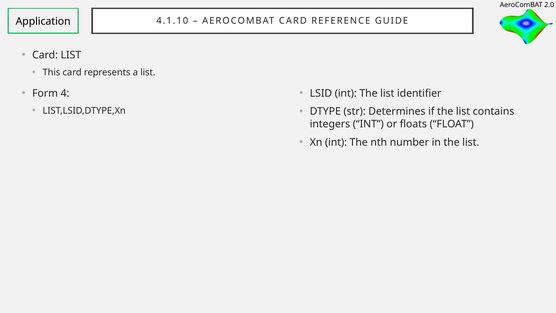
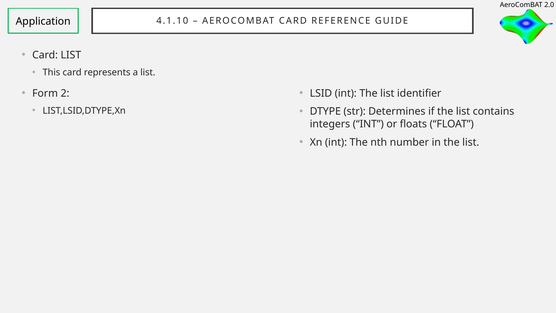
4: 4 -> 2
